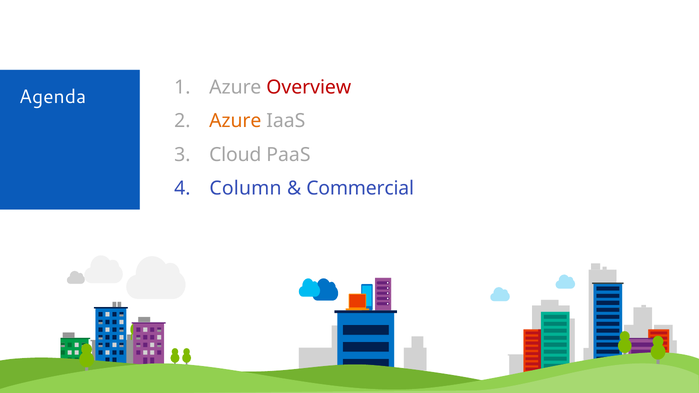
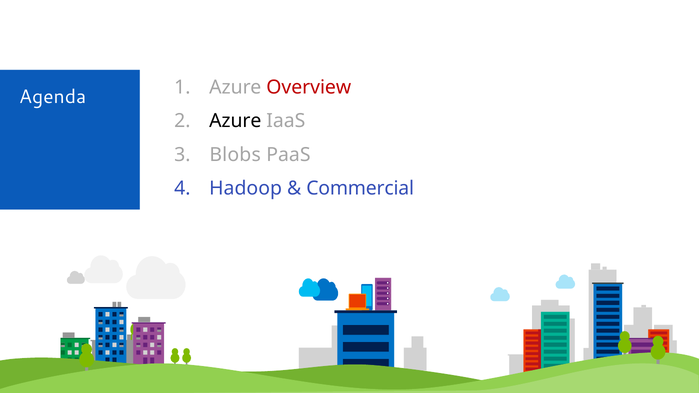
Azure at (235, 121) colour: orange -> black
Cloud: Cloud -> Blobs
Column: Column -> Hadoop
